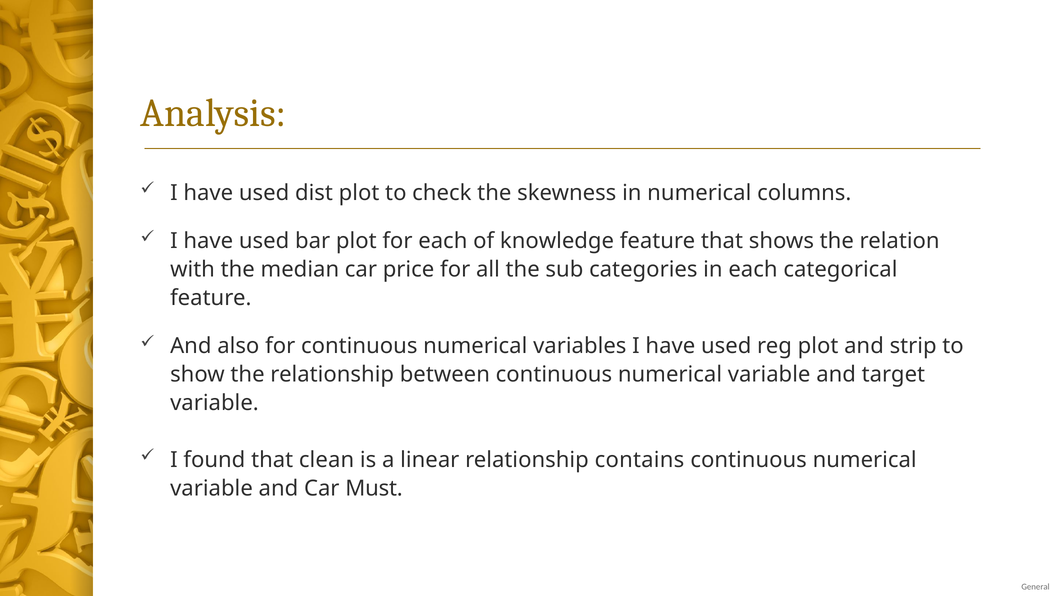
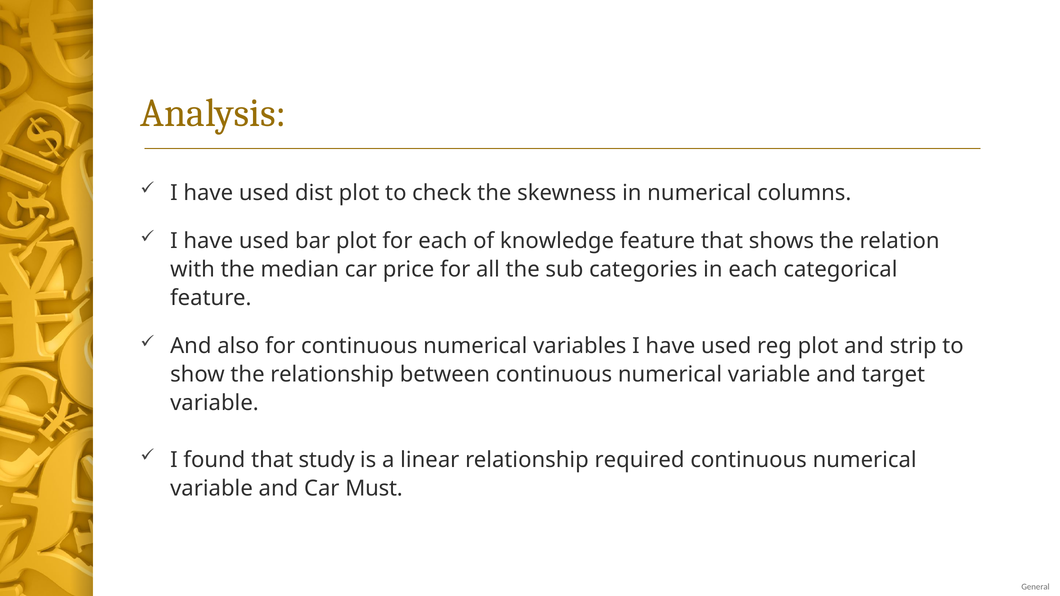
clean: clean -> study
contains: contains -> required
